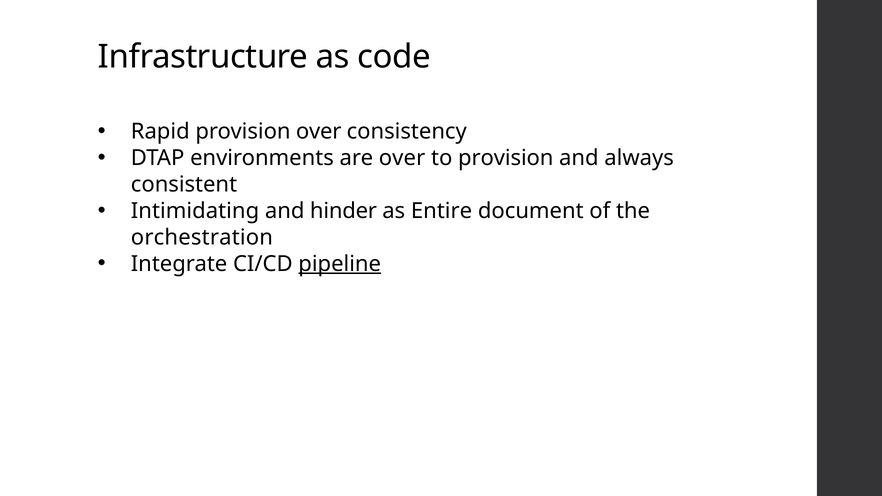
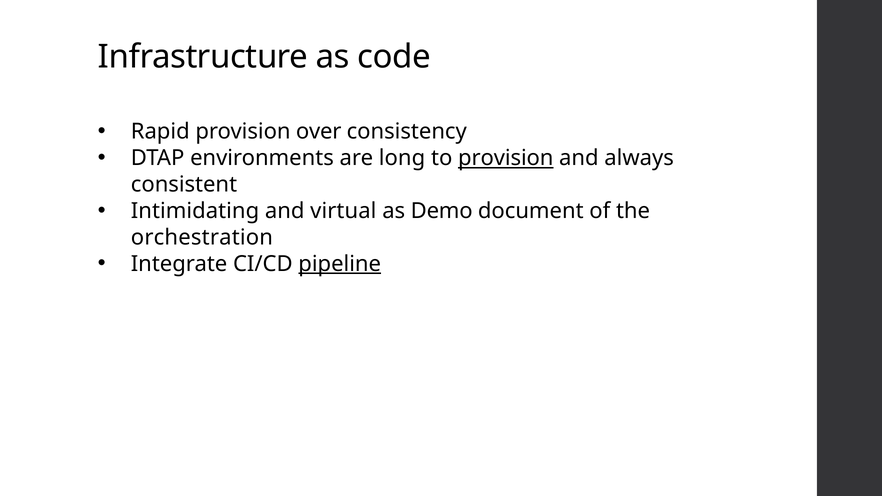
are over: over -> long
provision at (506, 158) underline: none -> present
hinder: hinder -> virtual
Entire: Entire -> Demo
